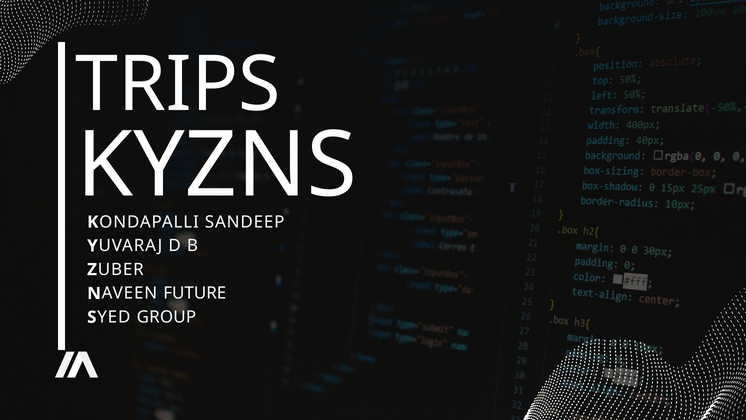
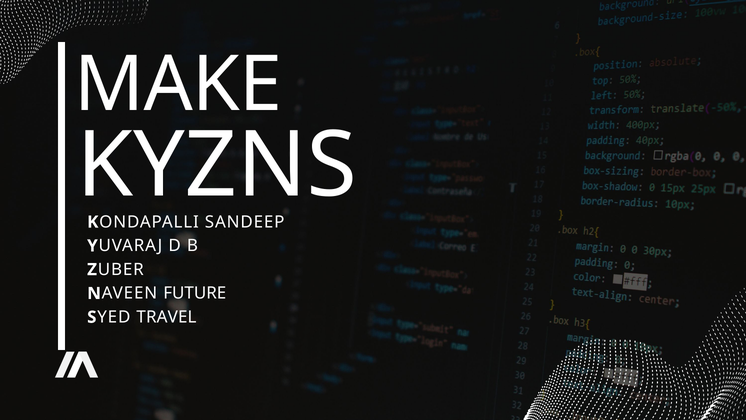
TRIPS: TRIPS -> MAKE
GROUP: GROUP -> TRAVEL
